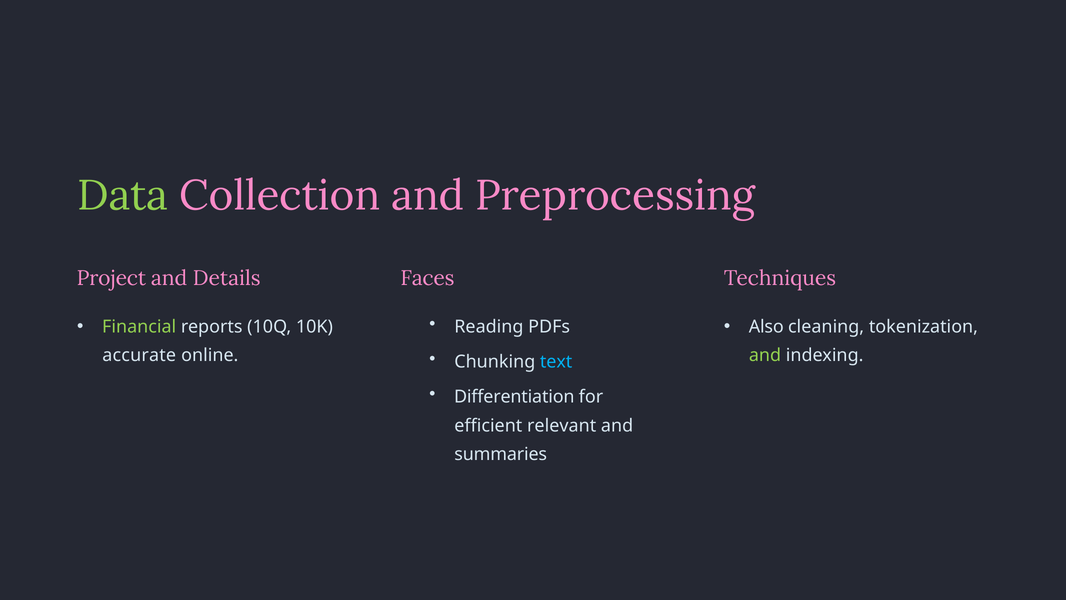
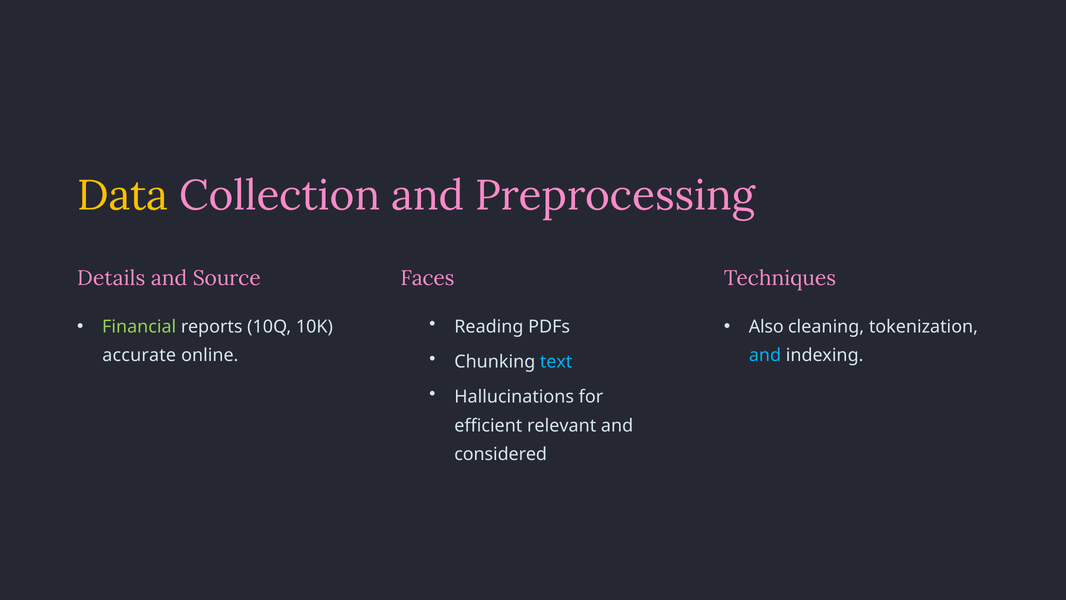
Data colour: light green -> yellow
Project: Project -> Details
Details: Details -> Source
and at (765, 355) colour: light green -> light blue
Differentiation: Differentiation -> Hallucinations
summaries: summaries -> considered
